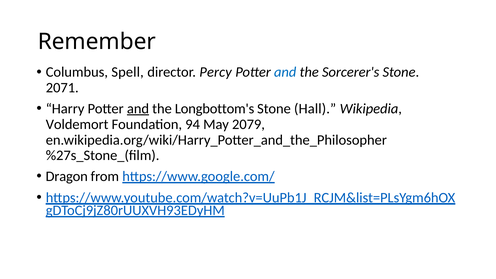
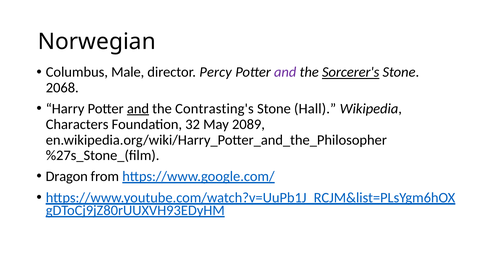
Remember: Remember -> Norwegian
Spell: Spell -> Male
and at (285, 72) colour: blue -> purple
Sorcerer's underline: none -> present
2071: 2071 -> 2068
Longbottom's: Longbottom's -> Contrasting's
Voldemort: Voldemort -> Characters
94: 94 -> 32
2079: 2079 -> 2089
